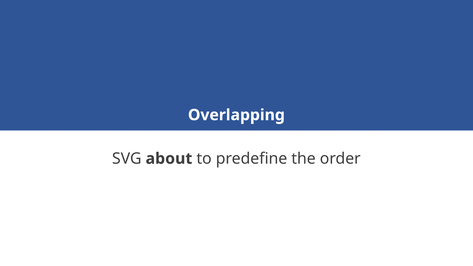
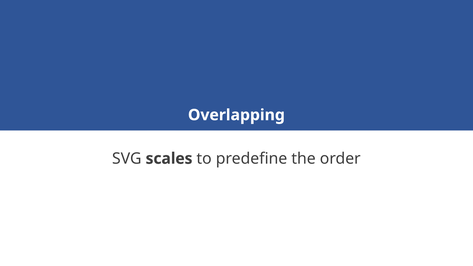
about: about -> scales
